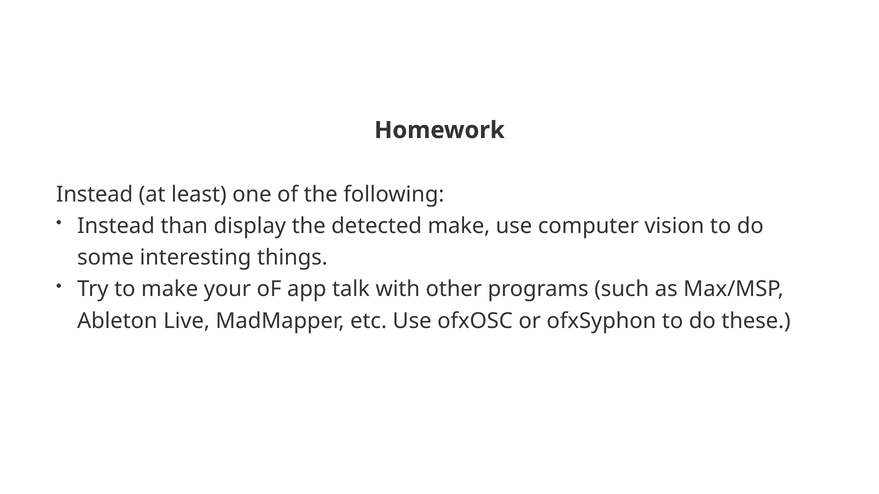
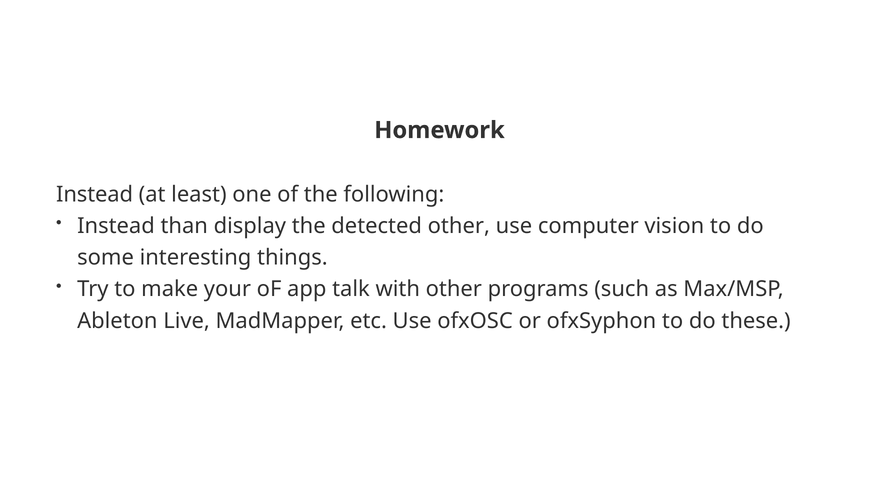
detected make: make -> other
